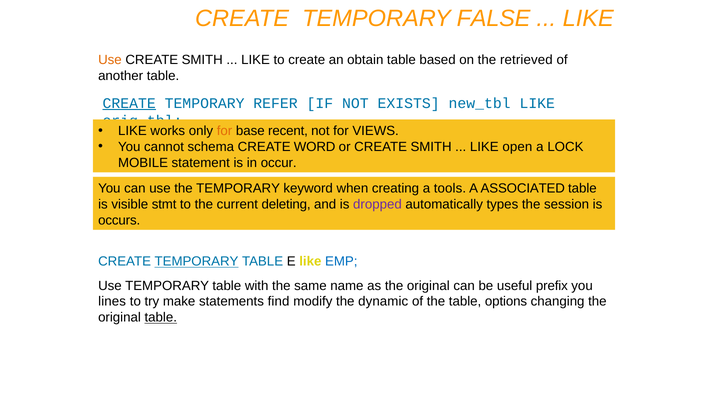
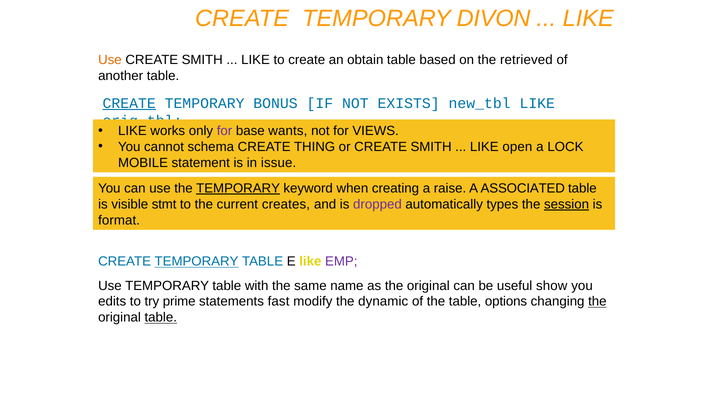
FALSE: FALSE -> DIVON
REFER: REFER -> BONUS
for at (225, 131) colour: orange -> purple
recent: recent -> wants
WORD: WORD -> THING
occur: occur -> issue
TEMPORARY at (238, 188) underline: none -> present
tools: tools -> raise
deleting: deleting -> creates
session underline: none -> present
occurs: occurs -> format
EMP colour: blue -> purple
prefix: prefix -> show
lines: lines -> edits
make: make -> prime
find: find -> fast
the at (597, 302) underline: none -> present
